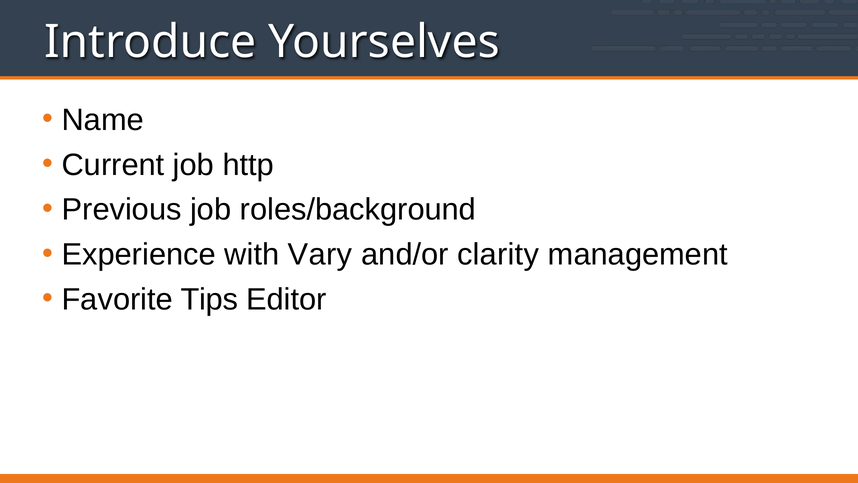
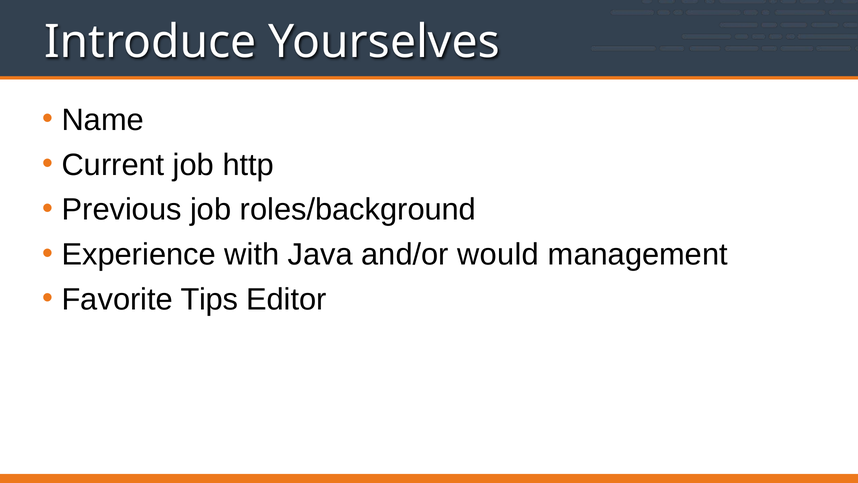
Vary: Vary -> Java
clarity: clarity -> would
